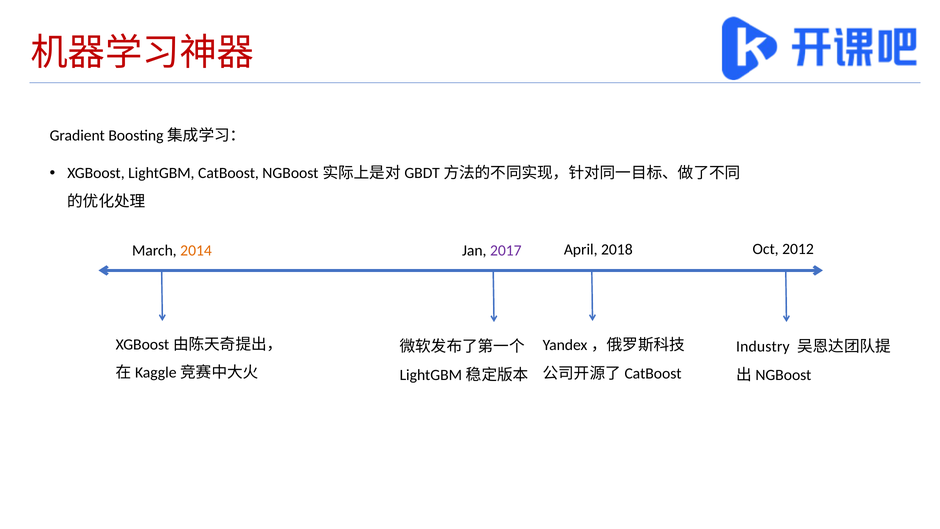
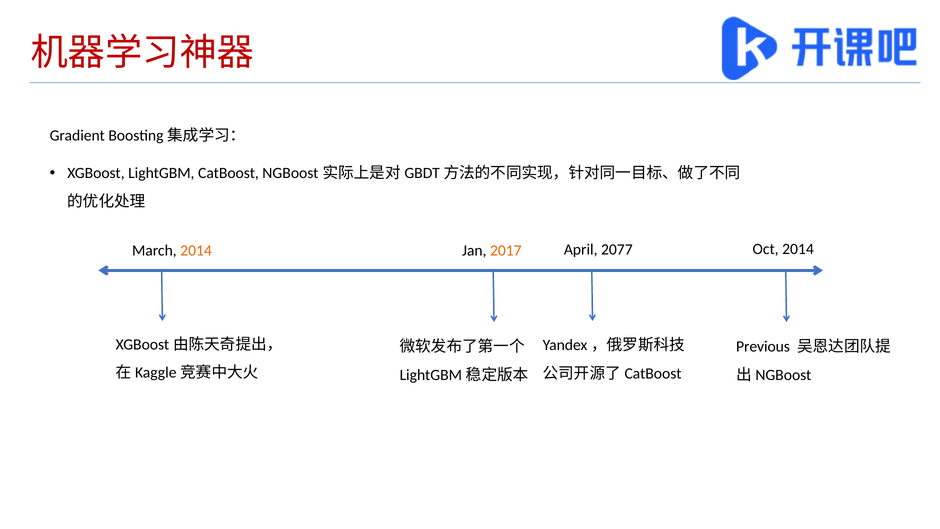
2017 colour: purple -> orange
2018: 2018 -> 2077
Oct 2012: 2012 -> 2014
Industry: Industry -> Previous
